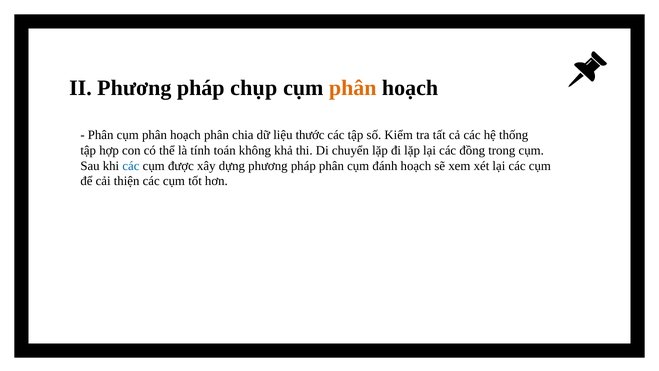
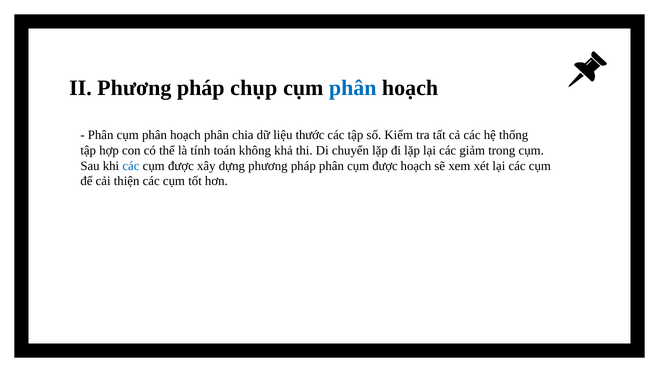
phân at (353, 88) colour: orange -> blue
đồng: đồng -> giảm
phân cụm đánh: đánh -> được
